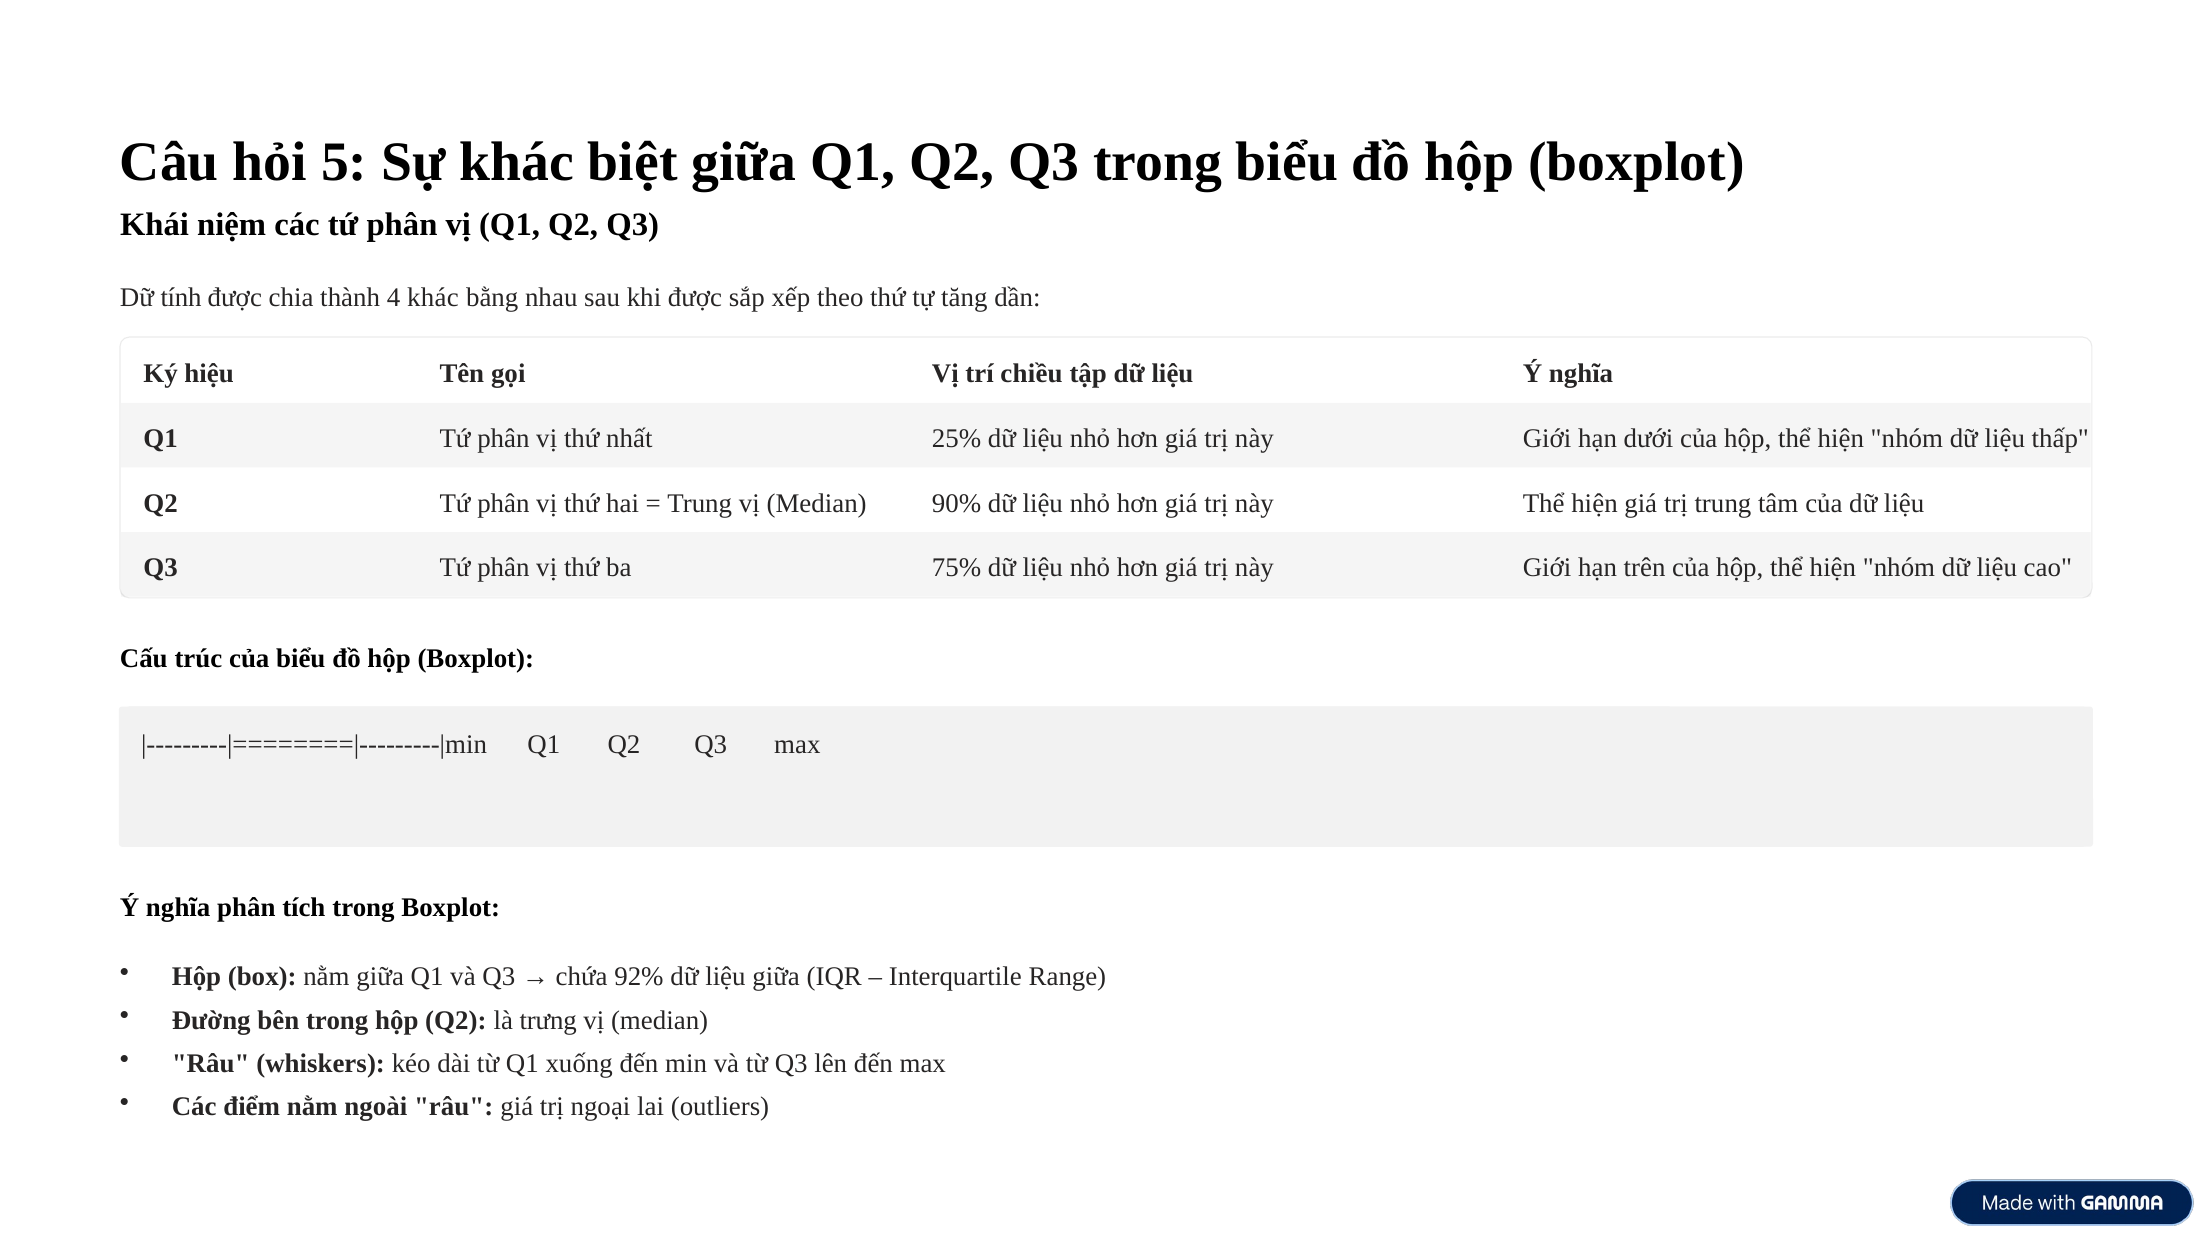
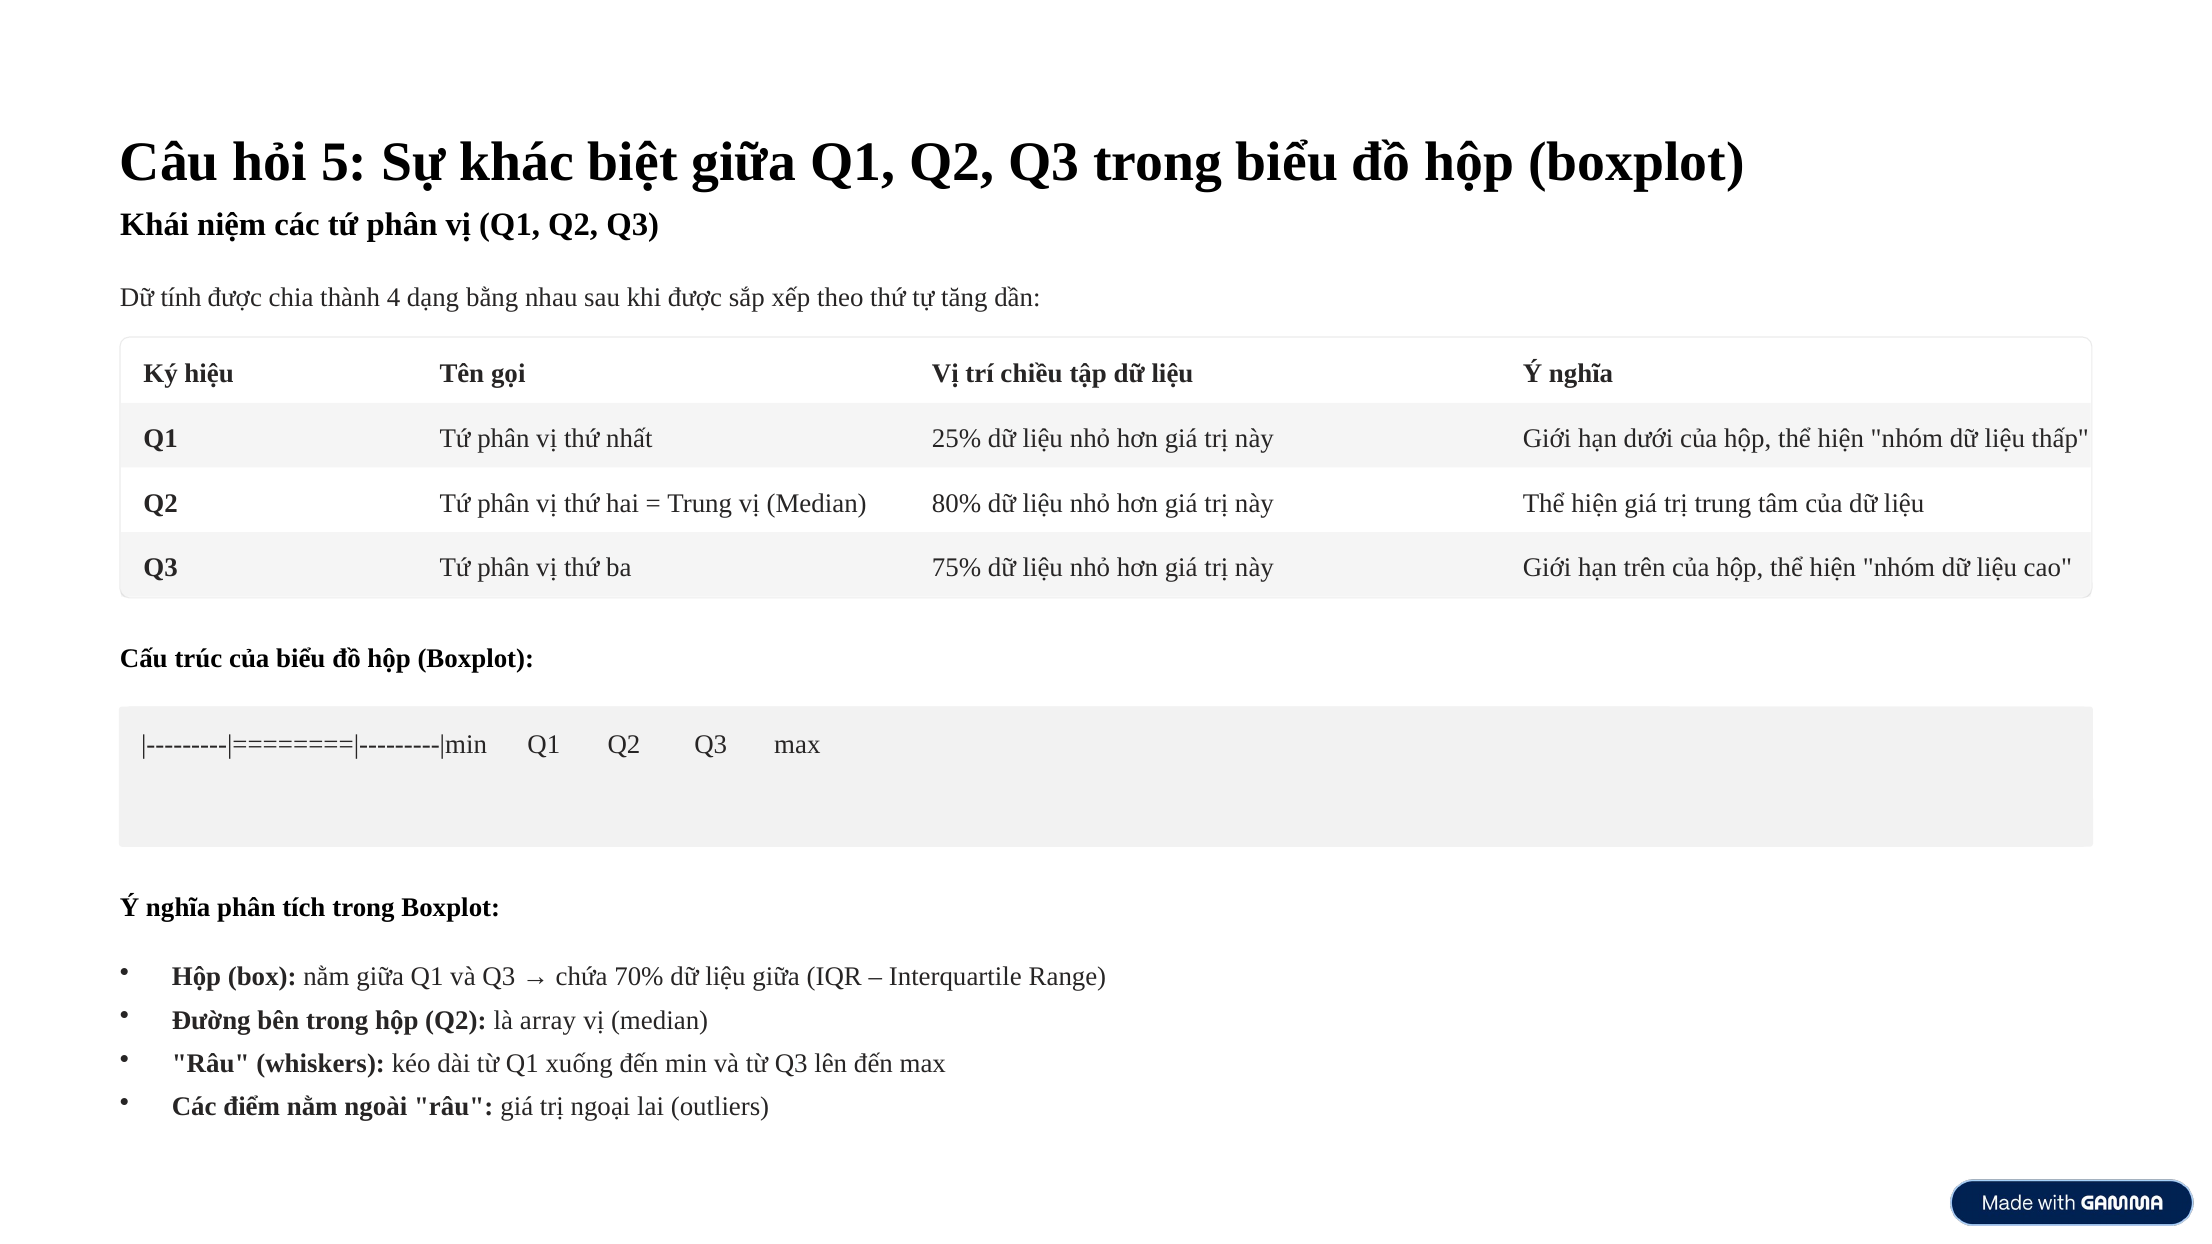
4 khác: khác -> dạng
90%: 90% -> 80%
92%: 92% -> 70%
trưng: trưng -> array
